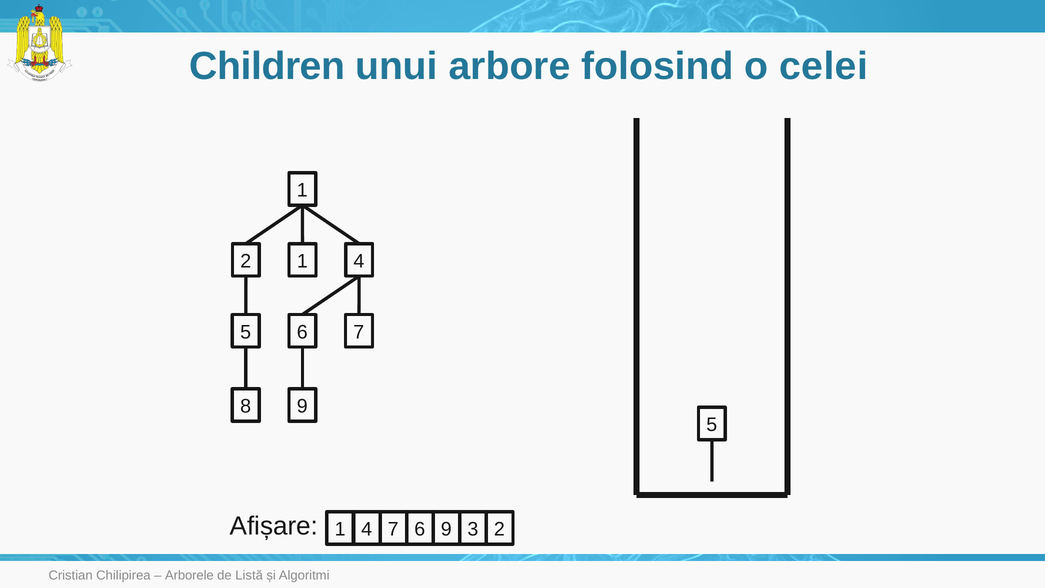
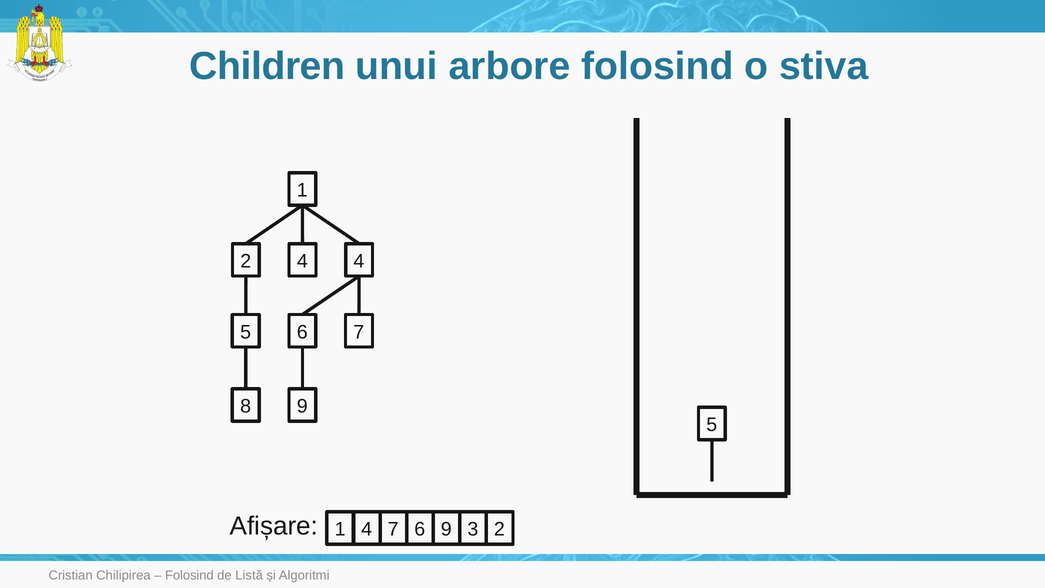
celei: celei -> stiva
2 1: 1 -> 4
Arborele at (189, 575): Arborele -> Folosind
